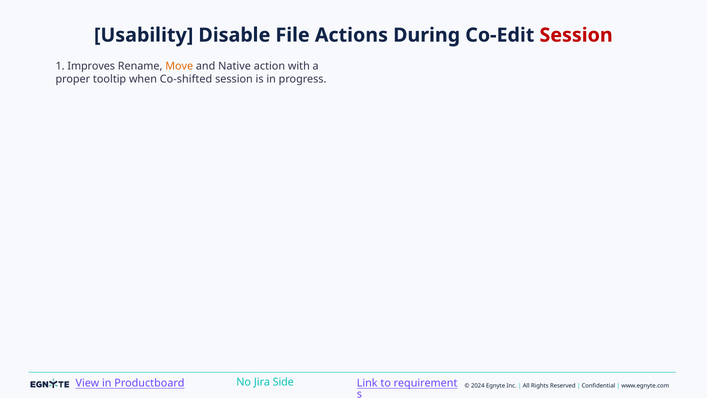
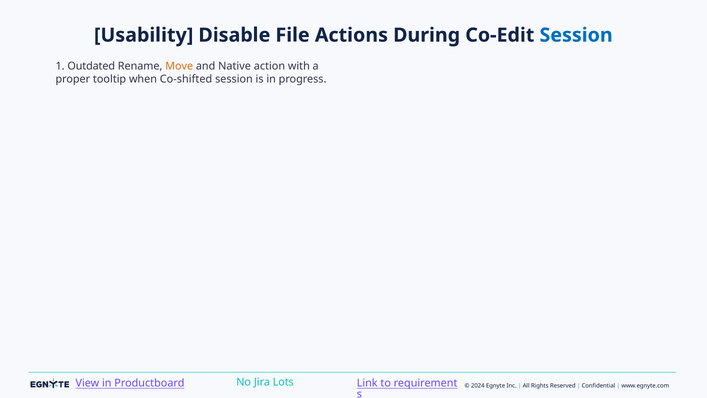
Session at (576, 35) colour: red -> blue
Improves: Improves -> Outdated
Side: Side -> Lots
